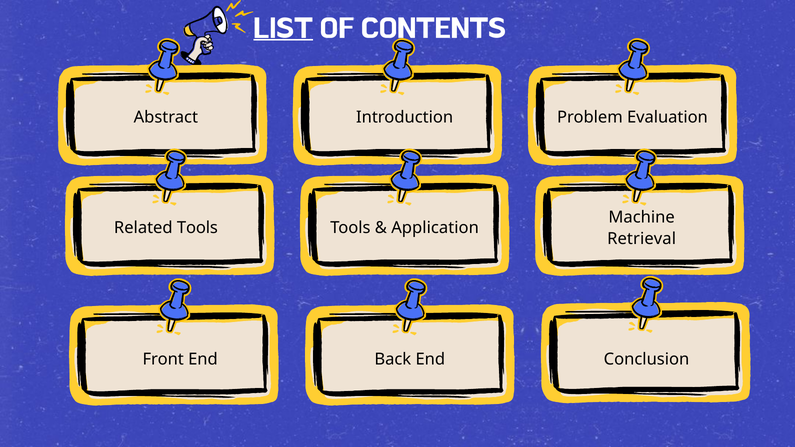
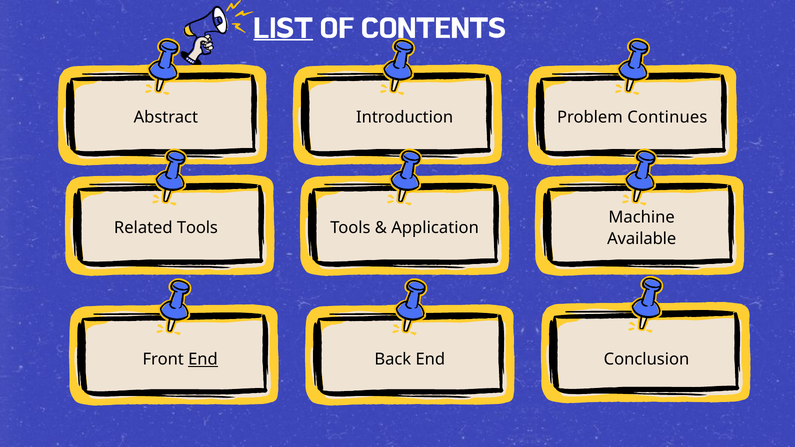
Evaluation: Evaluation -> Continues
Retrieval: Retrieval -> Available
End at (203, 359) underline: none -> present
